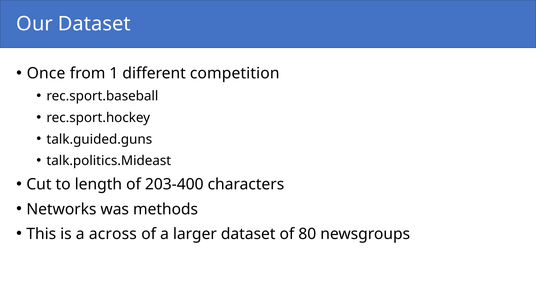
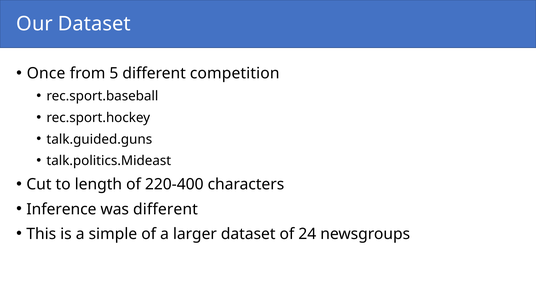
1: 1 -> 5
203-400: 203-400 -> 220-400
Networks: Networks -> Inference
was methods: methods -> different
across: across -> simple
80: 80 -> 24
